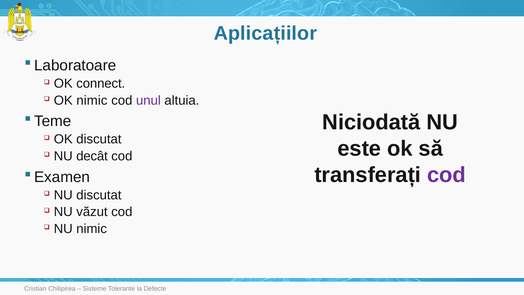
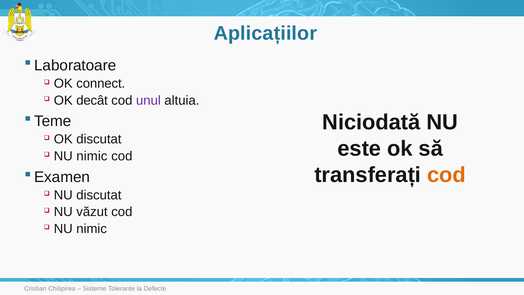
OK nimic: nimic -> decât
decât at (92, 156): decât -> nimic
cod at (446, 175) colour: purple -> orange
